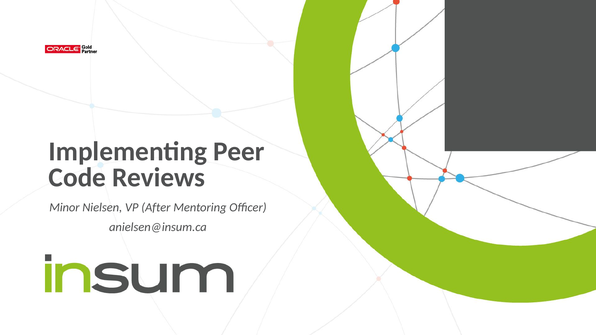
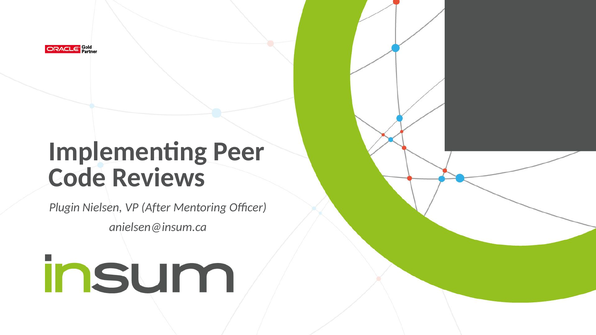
Minor: Minor -> Plugin
